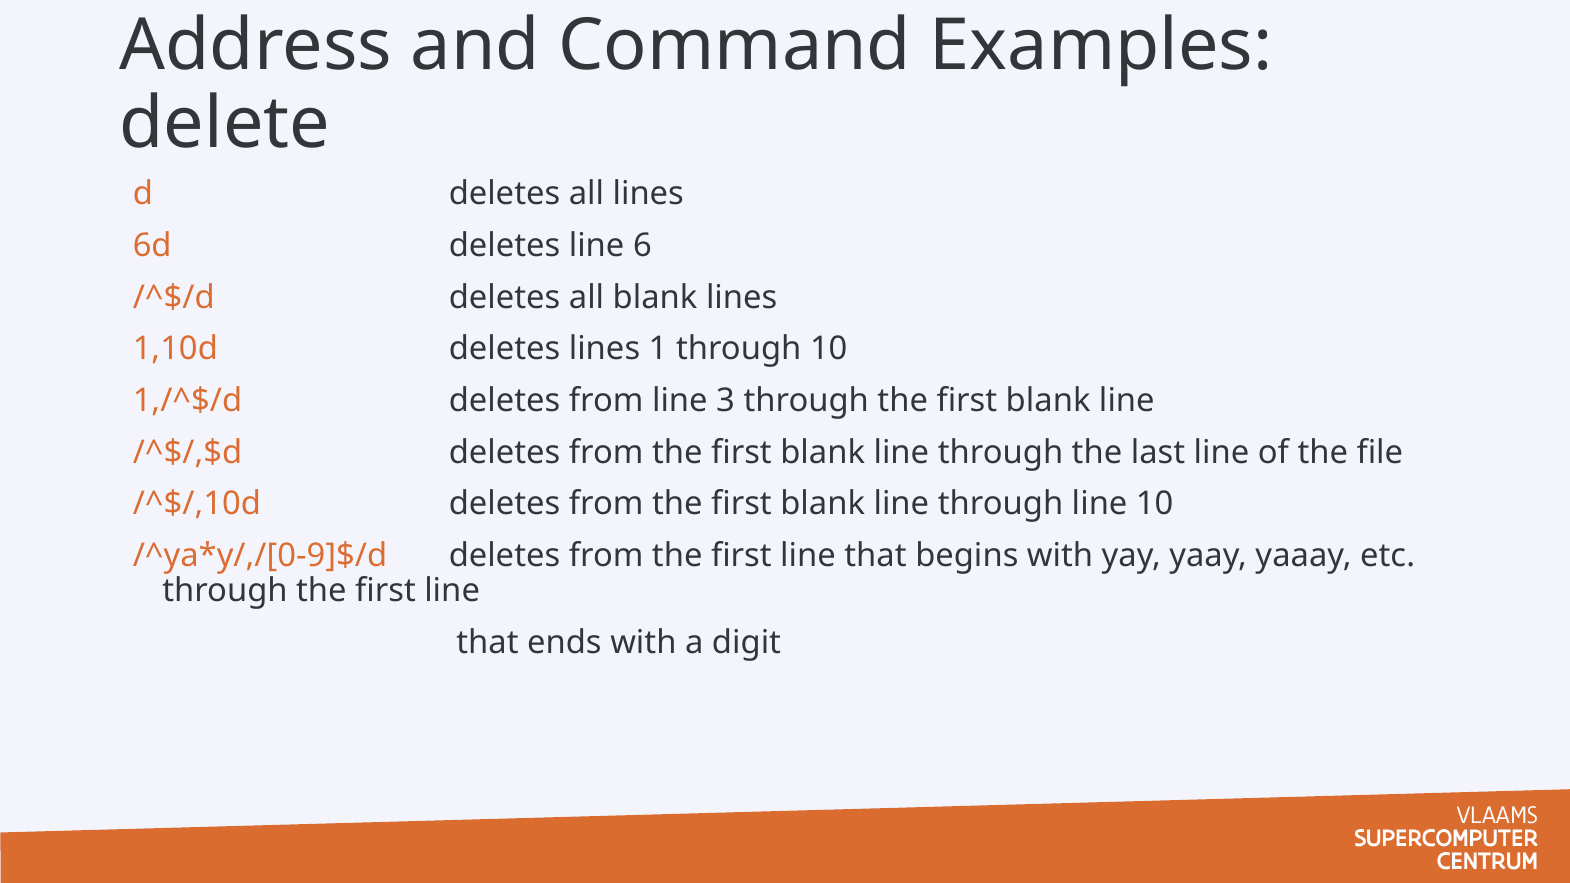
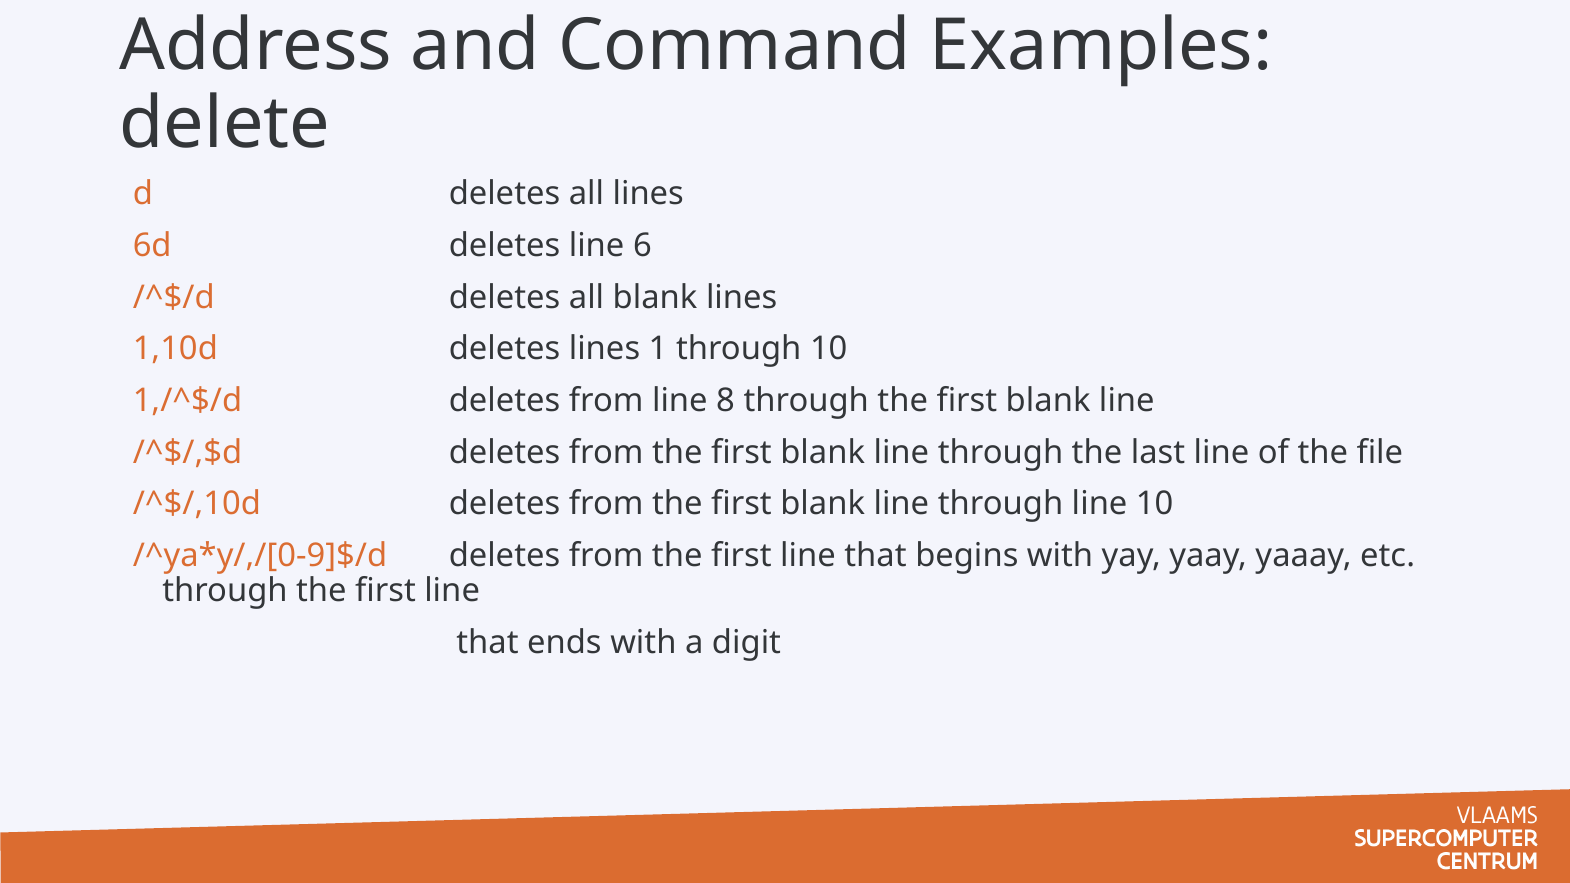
3: 3 -> 8
